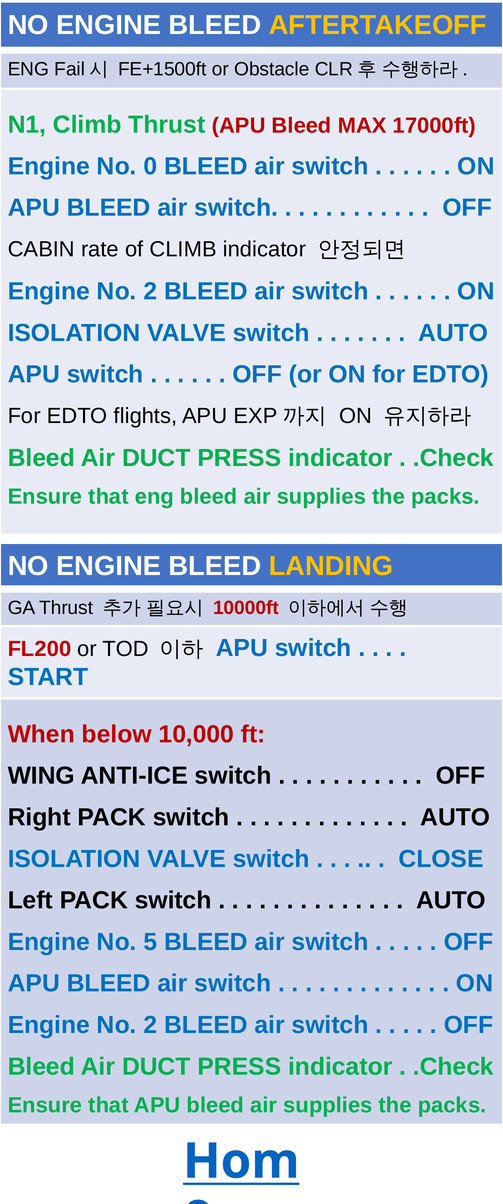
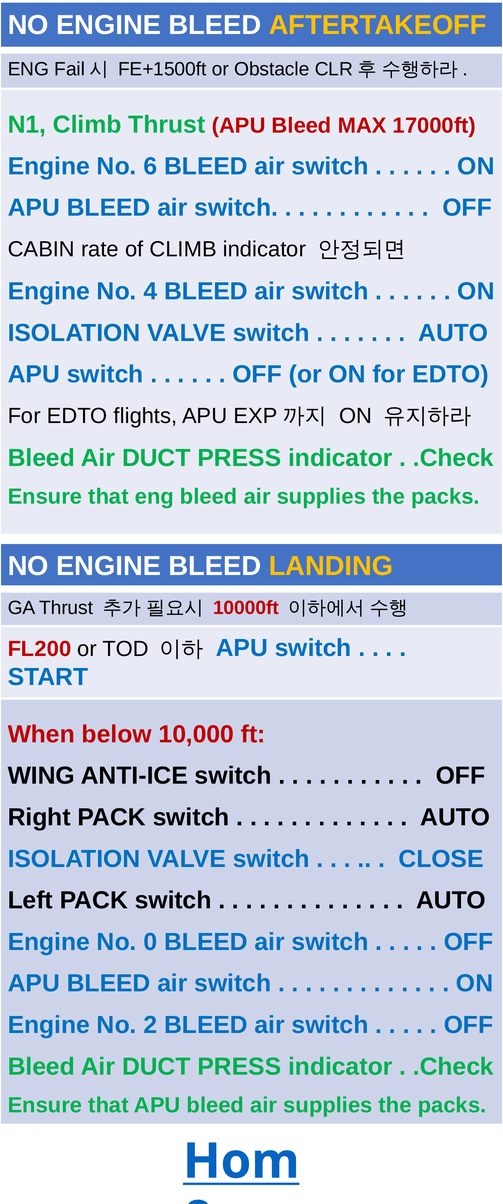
0: 0 -> 6
2 at (150, 291): 2 -> 4
5: 5 -> 0
